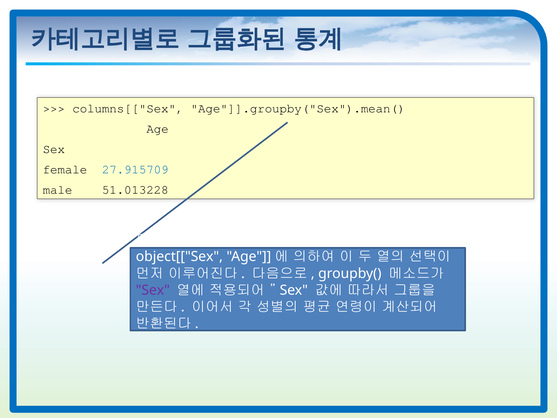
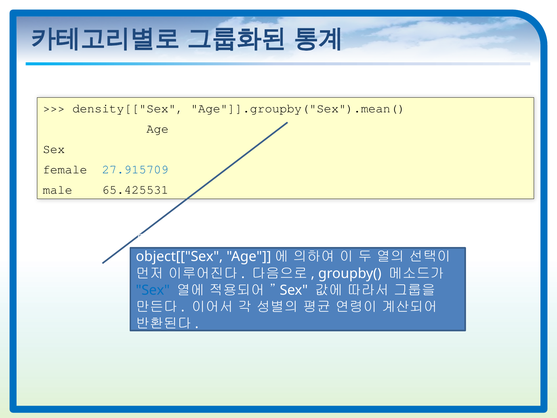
columns[["Sex: columns[["Sex -> density[["Sex
51.013228: 51.013228 -> 65.425531
Sex at (153, 290) colour: purple -> blue
